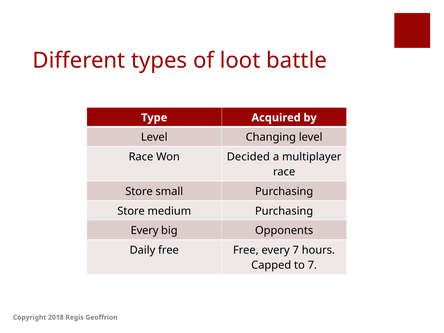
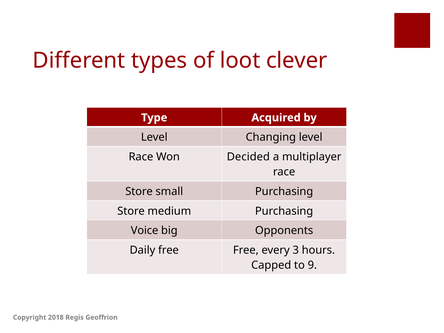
battle: battle -> clever
Every at (145, 231): Every -> Voice
every 7: 7 -> 3
to 7: 7 -> 9
